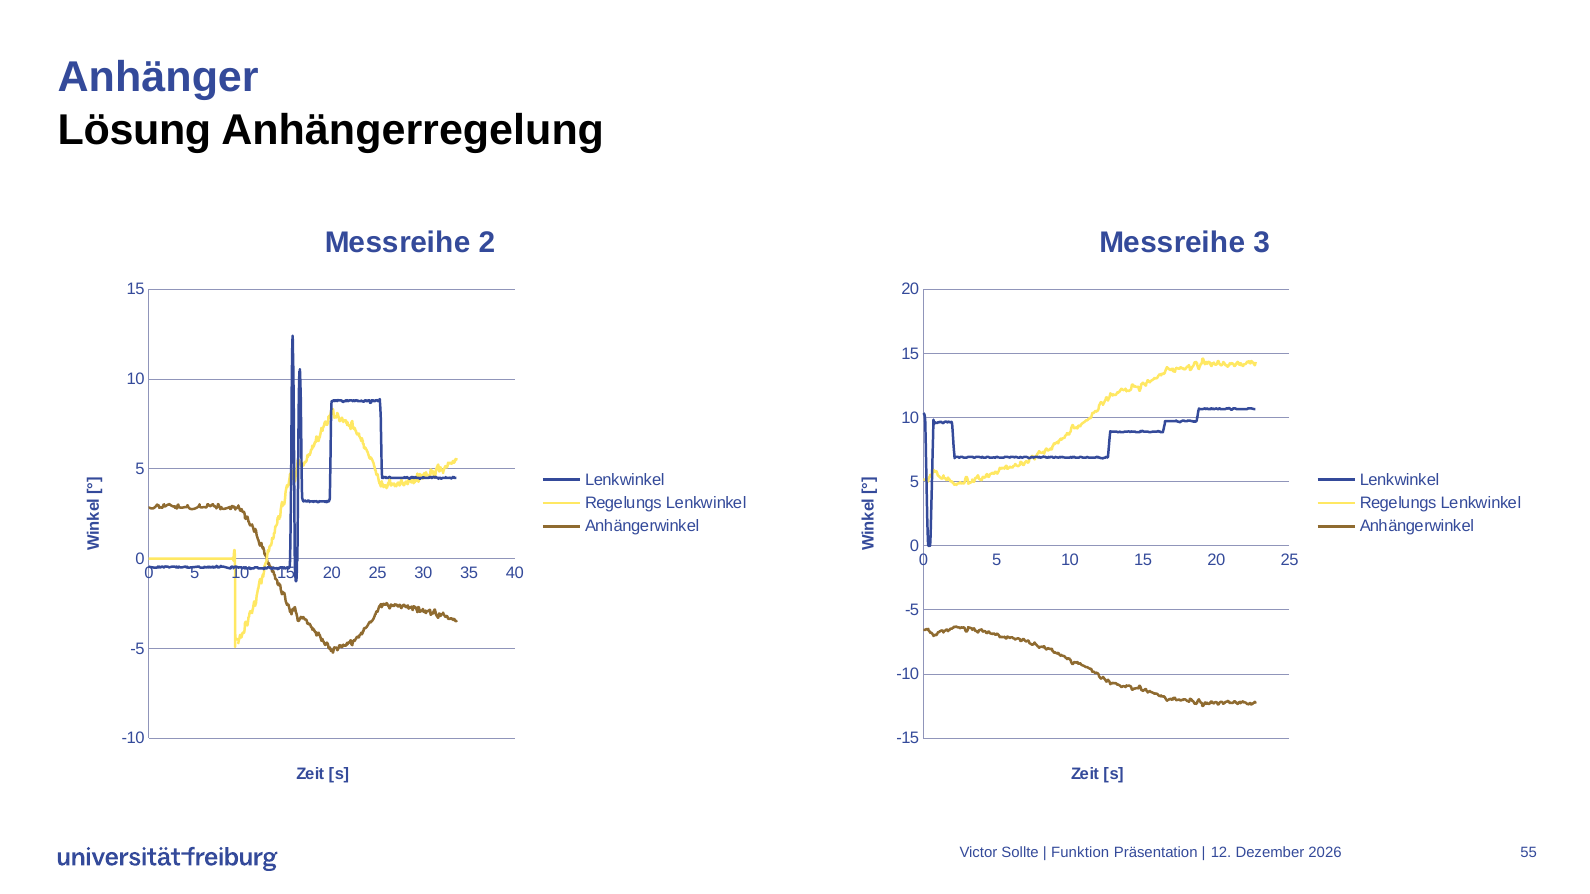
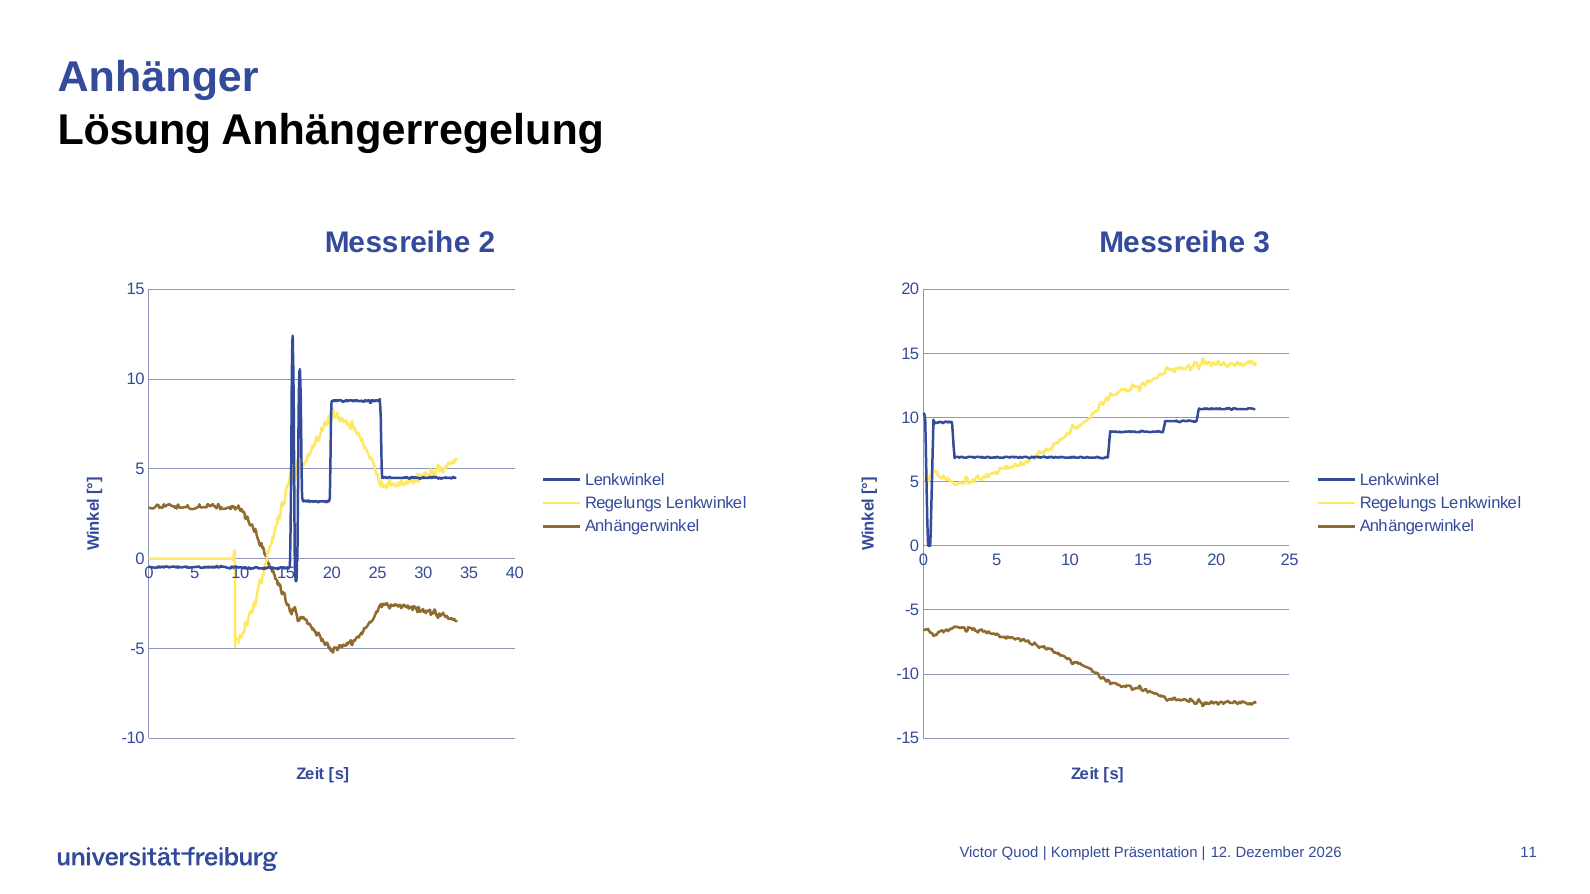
Sollte: Sollte -> Quod
Funktion: Funktion -> Komplett
55: 55 -> 11
